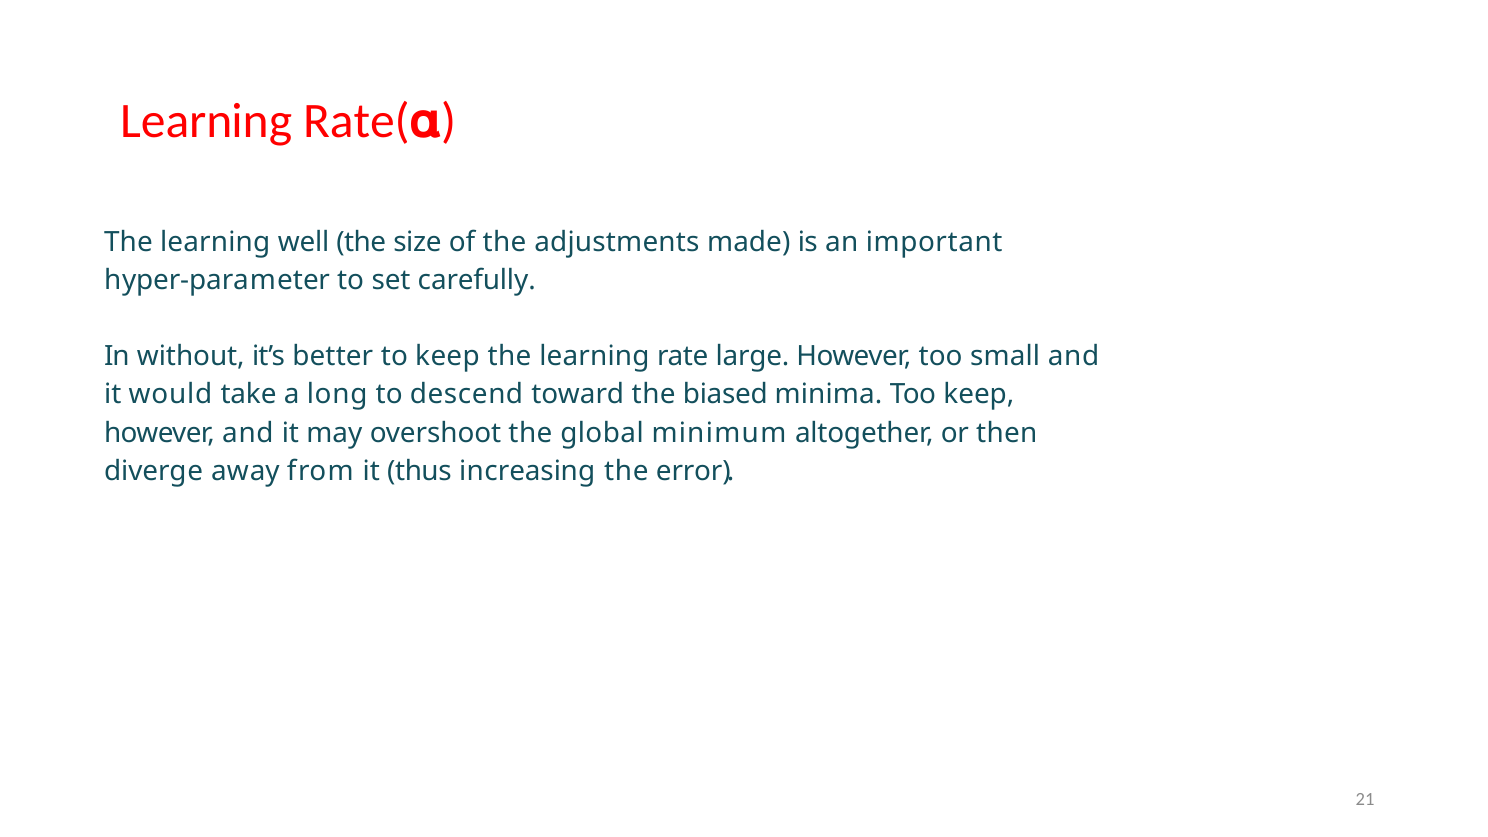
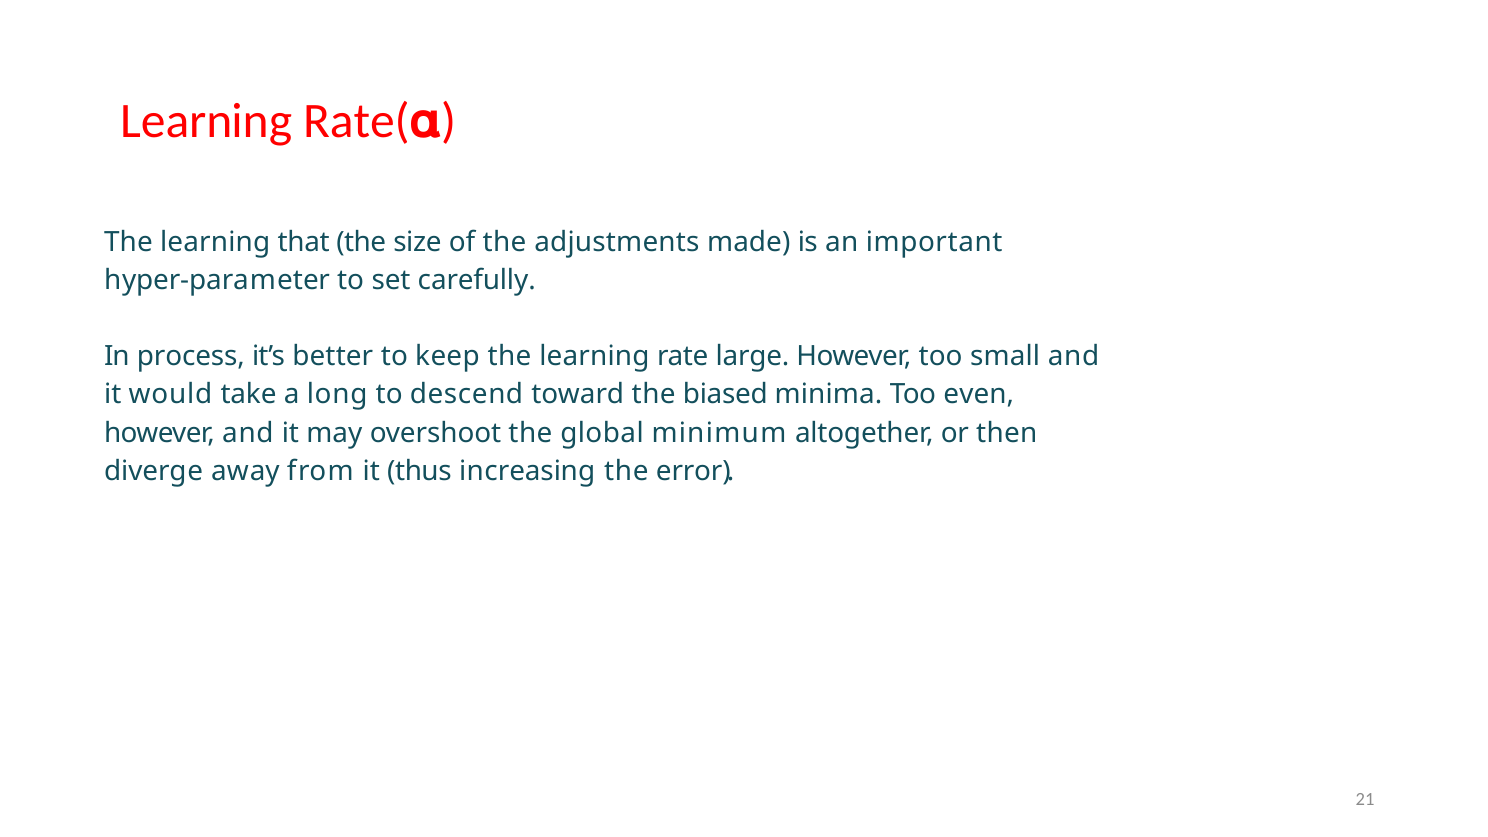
well: well -> that
without: without -> process
Too keep: keep -> even
